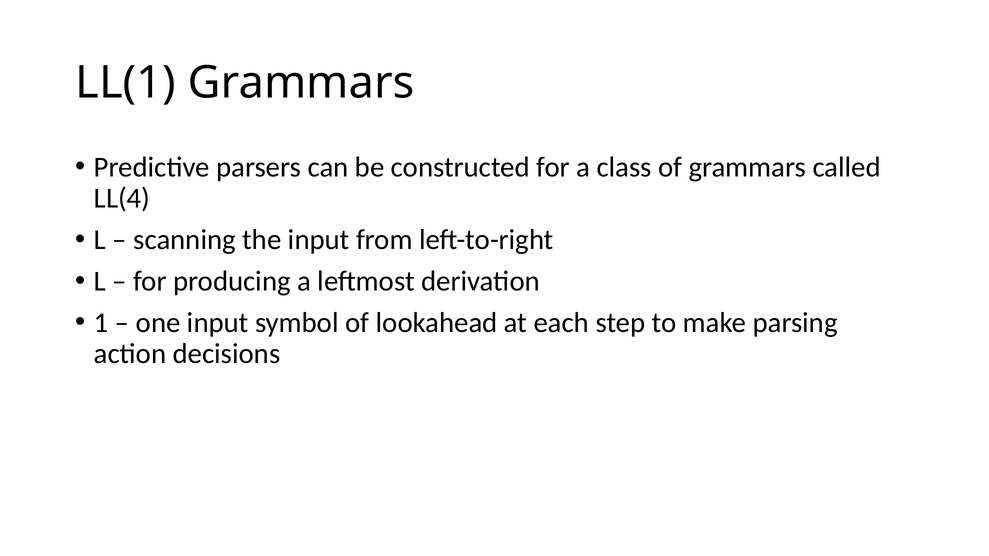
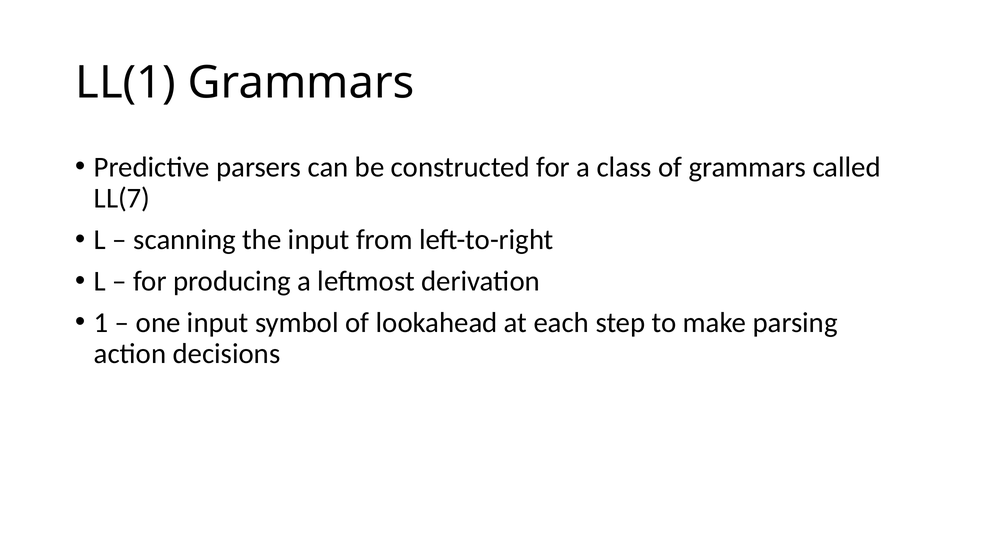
LL(4: LL(4 -> LL(7
